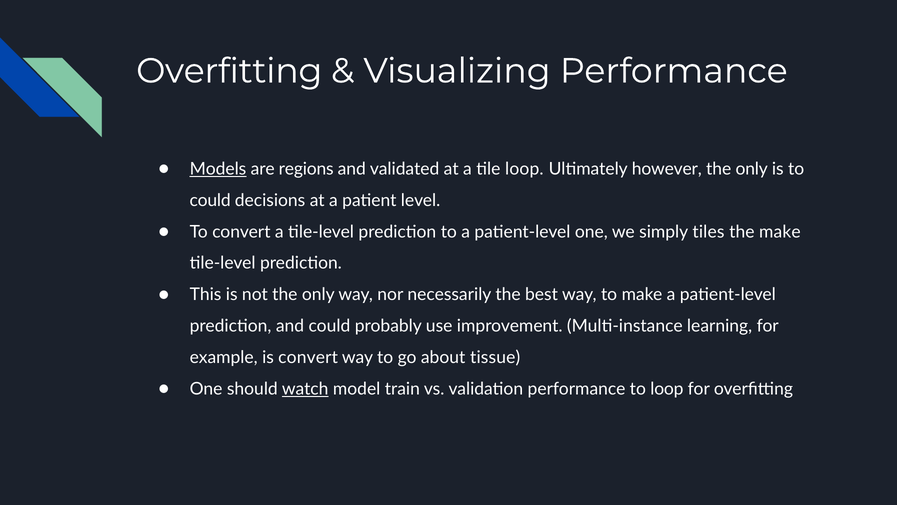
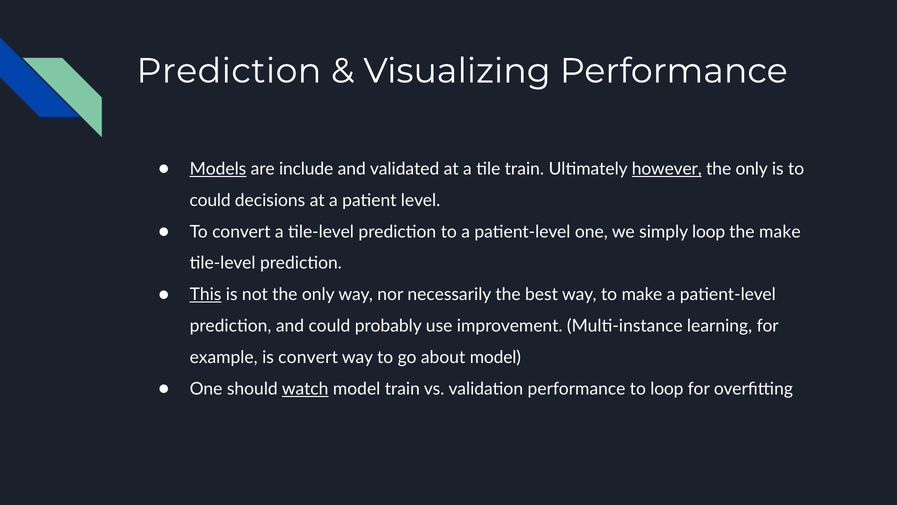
Overfitting at (229, 71): Overfitting -> Prediction
regions: regions -> include
tile loop: loop -> train
however underline: none -> present
simply tiles: tiles -> loop
This underline: none -> present
about tissue: tissue -> model
